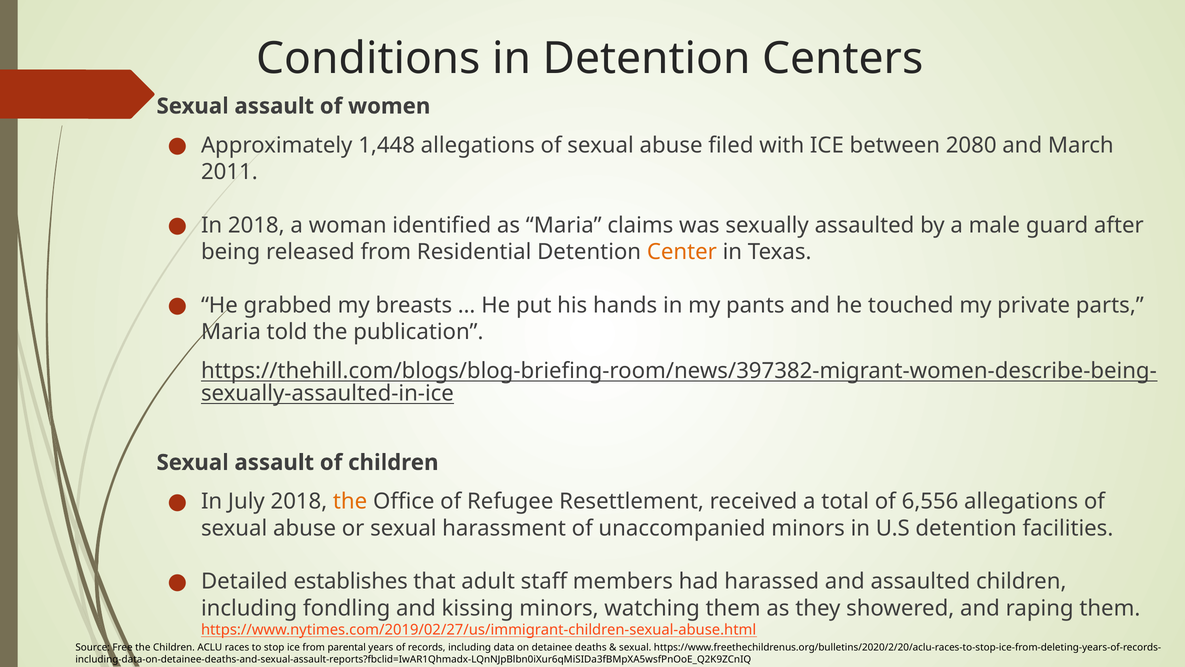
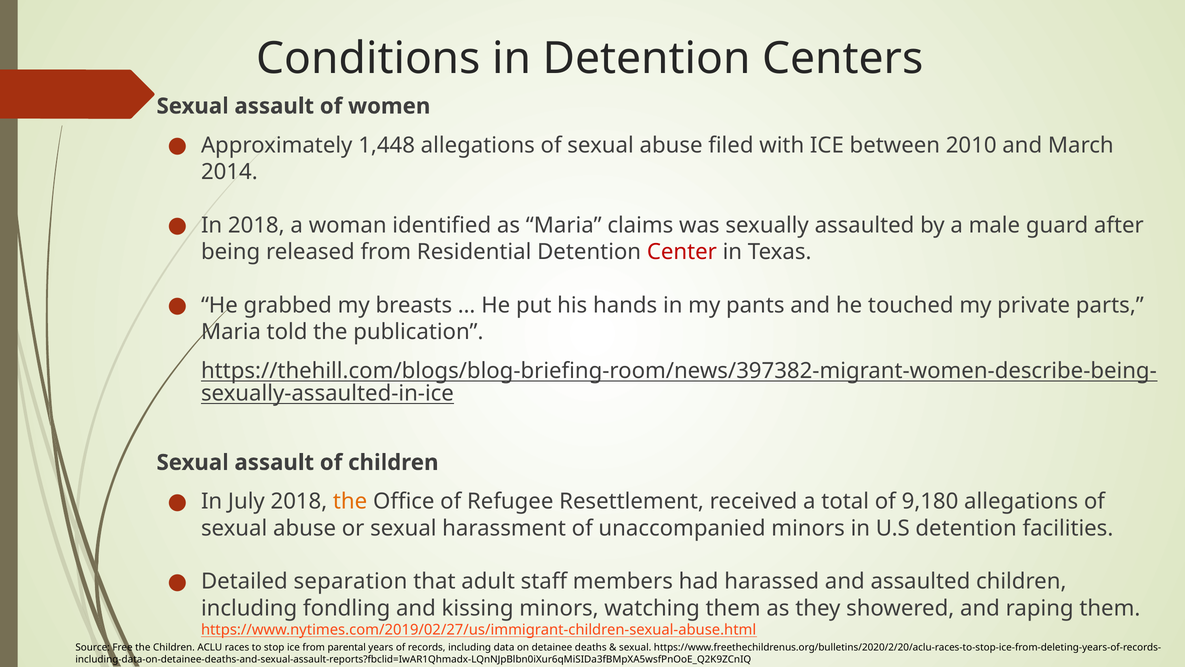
2080: 2080 -> 2010
2011: 2011 -> 2014
Center colour: orange -> red
6,556: 6,556 -> 9,180
establishes: establishes -> separation
